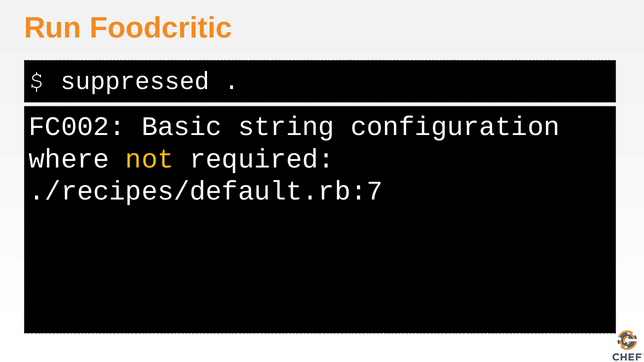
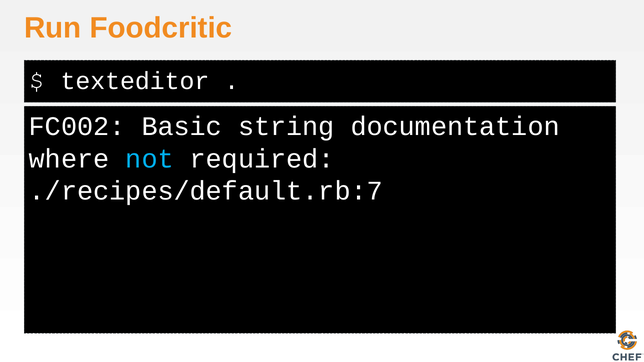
suppressed: suppressed -> texteditor
configuration: configuration -> documentation
not colour: yellow -> light blue
